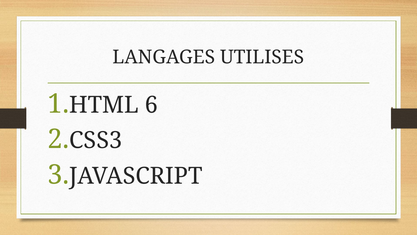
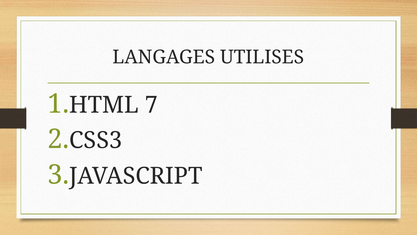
6: 6 -> 7
